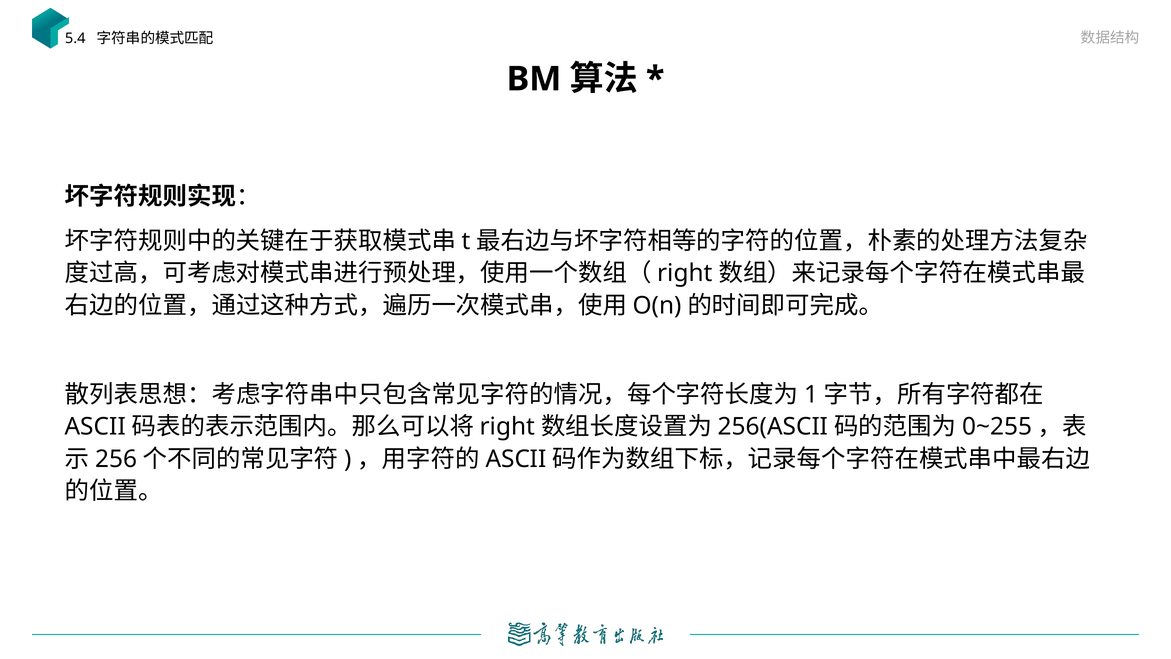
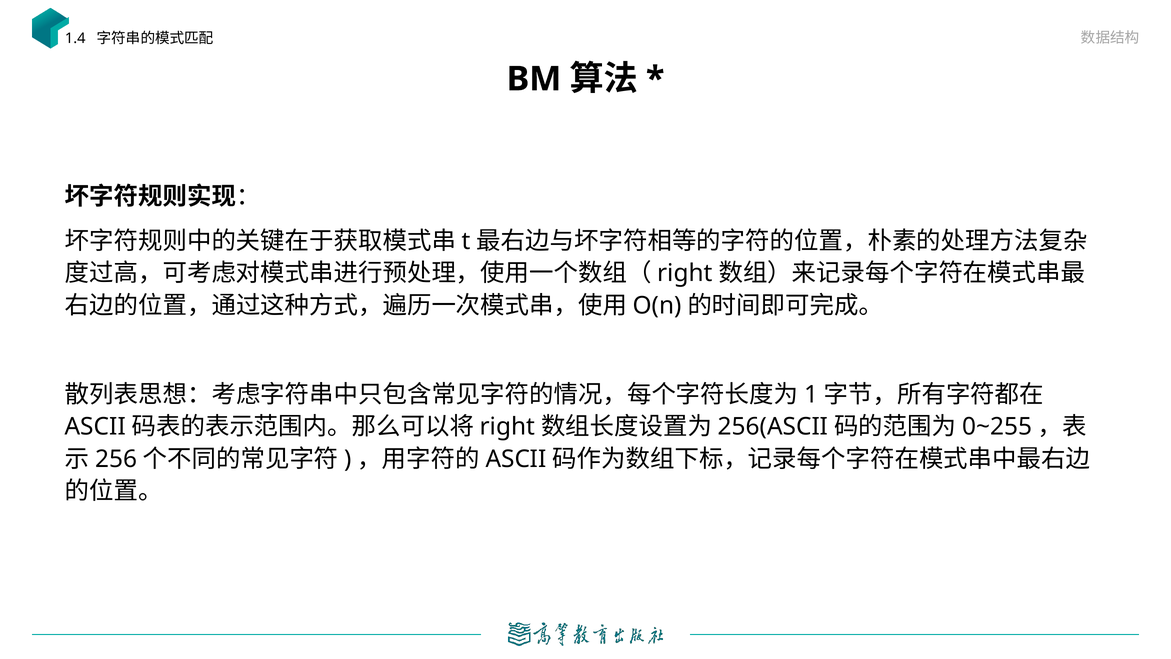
5.4: 5.4 -> 1.4
